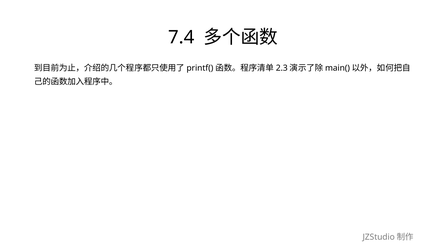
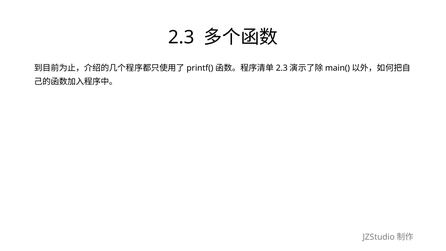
7.4: 7.4 -> 2.3
